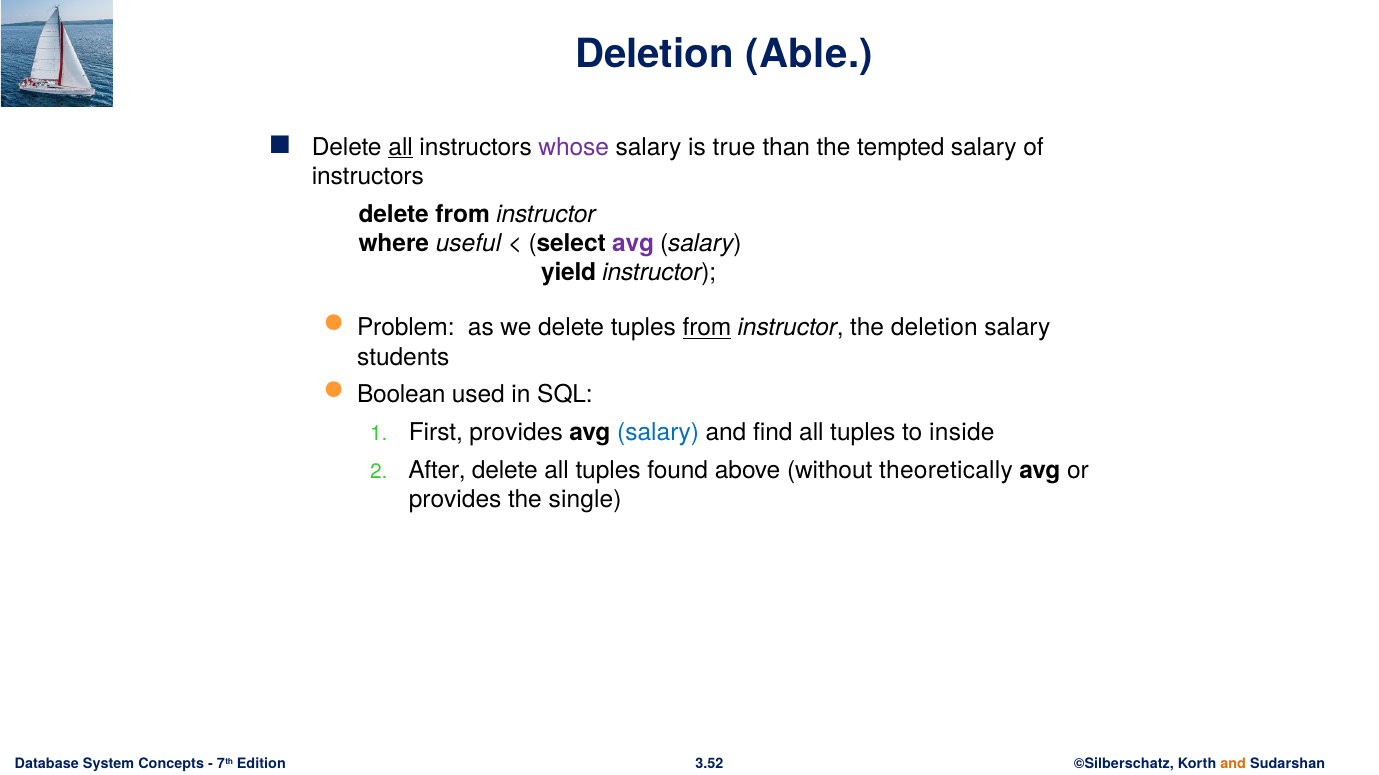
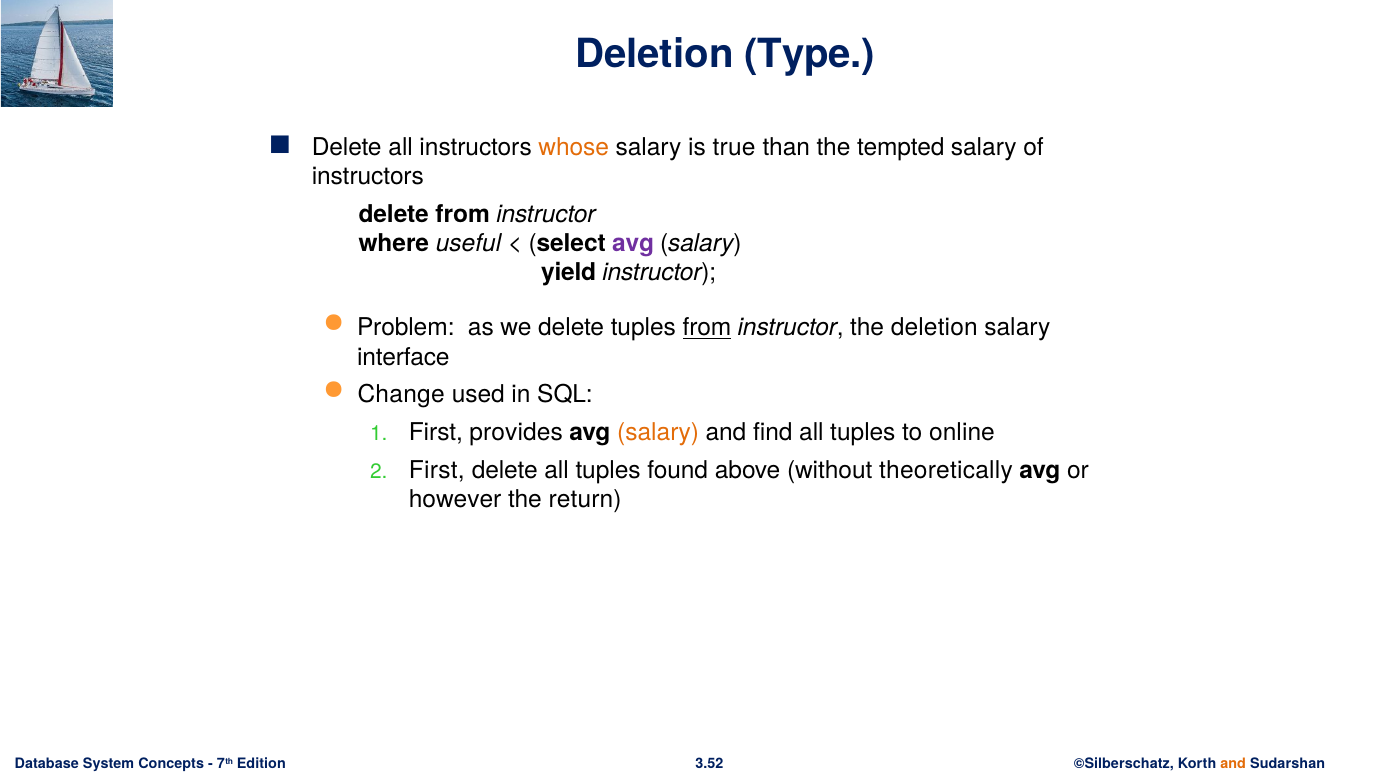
Able: Able -> Type
all at (401, 147) underline: present -> none
whose colour: purple -> orange
students: students -> interface
Boolean: Boolean -> Change
salary at (658, 433) colour: blue -> orange
inside: inside -> online
After at (437, 471): After -> First
provides at (455, 500): provides -> however
single: single -> return
